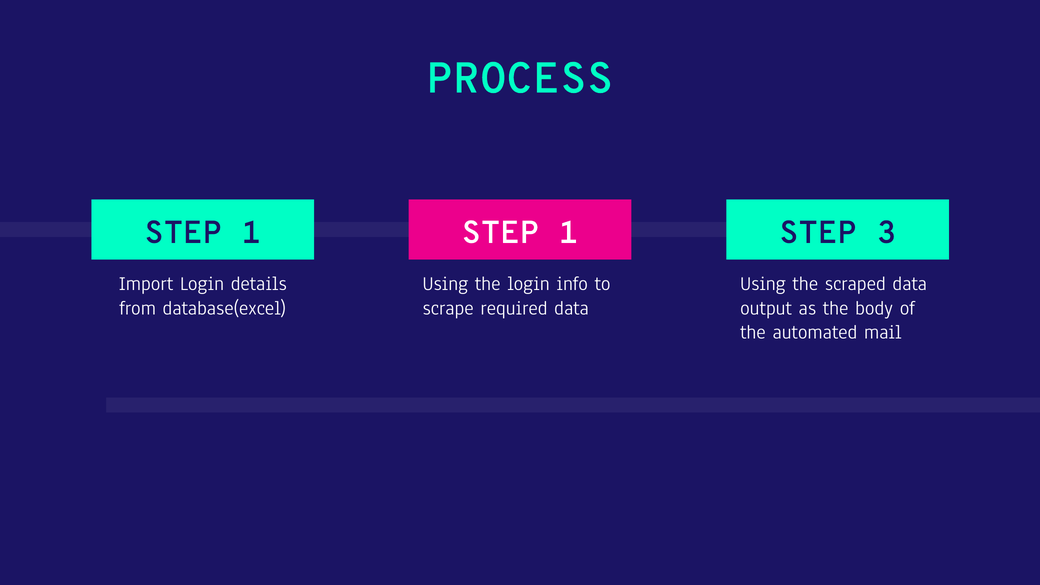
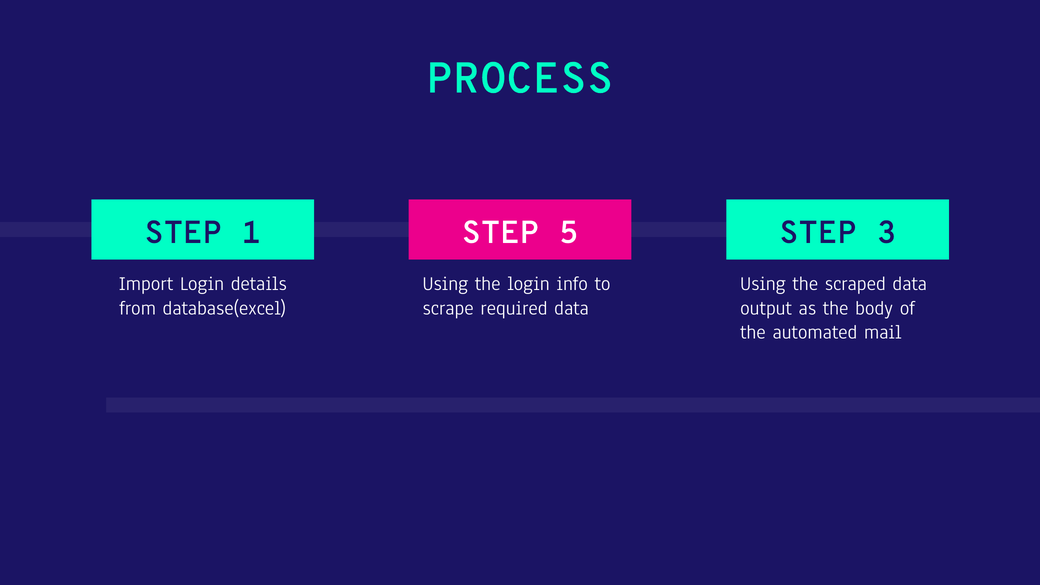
1 at (569, 232): 1 -> 5
